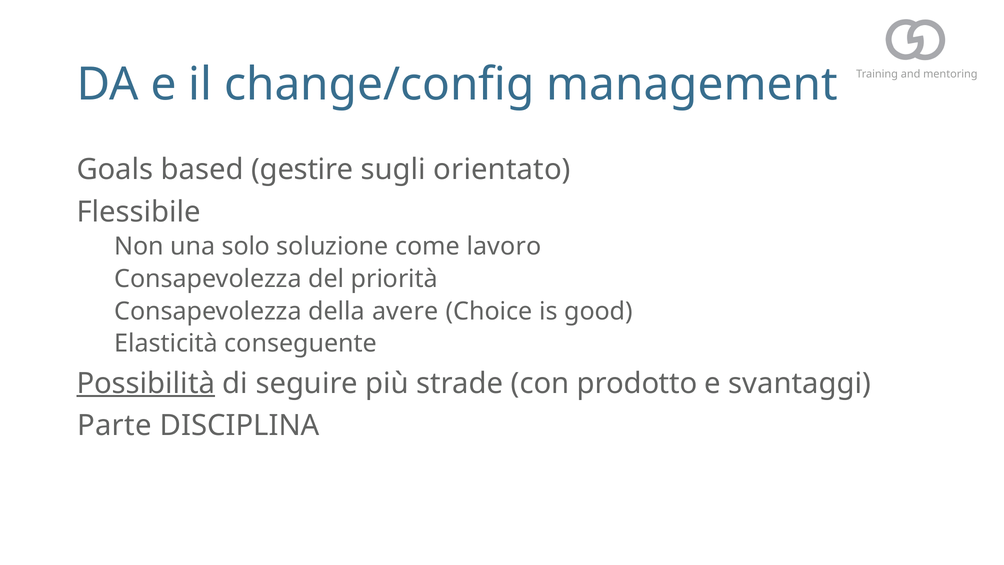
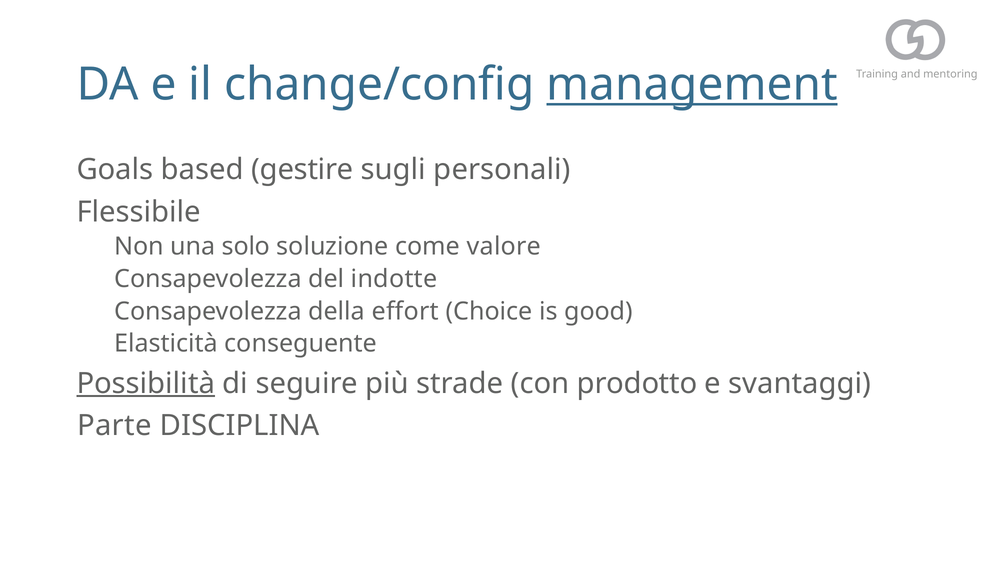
management underline: none -> present
orientato: orientato -> personali
lavoro: lavoro -> valore
priorità: priorità -> indotte
avere: avere -> effort
